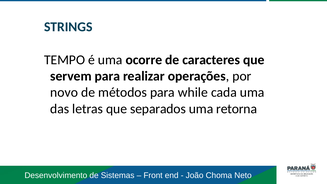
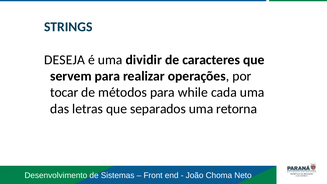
TEMPO: TEMPO -> DESEJA
ocorre: ocorre -> dividir
novo: novo -> tocar
